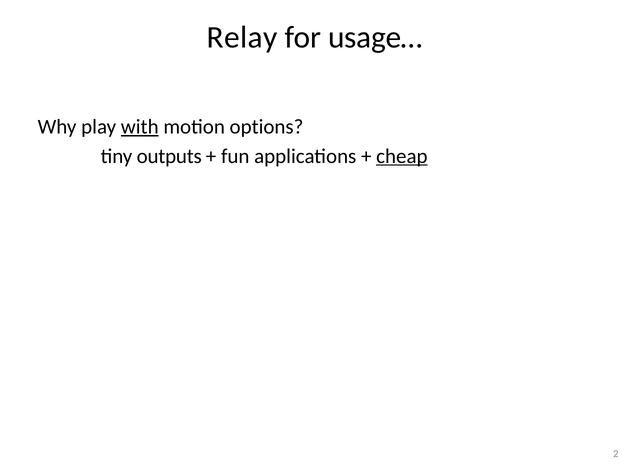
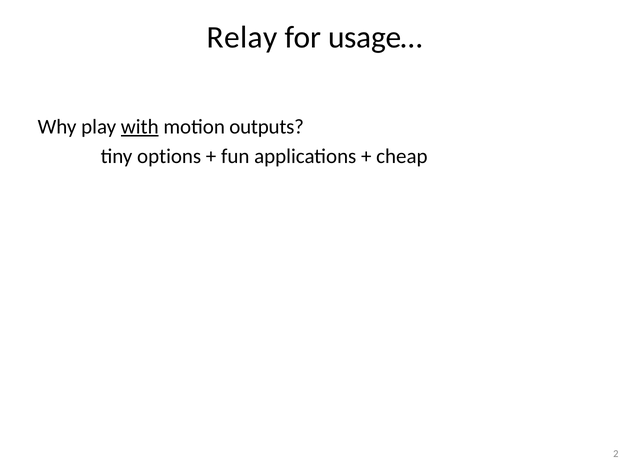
options: options -> outputs
outputs: outputs -> options
cheap underline: present -> none
